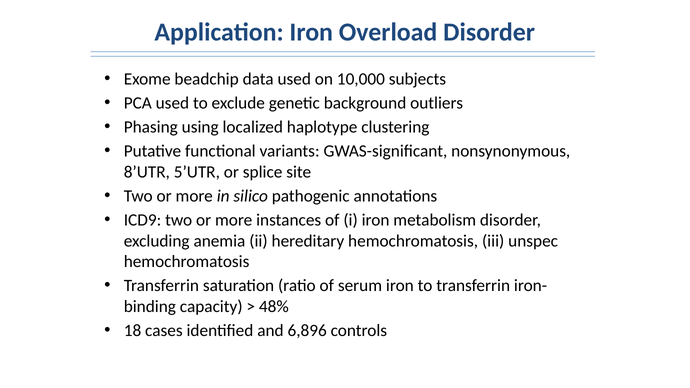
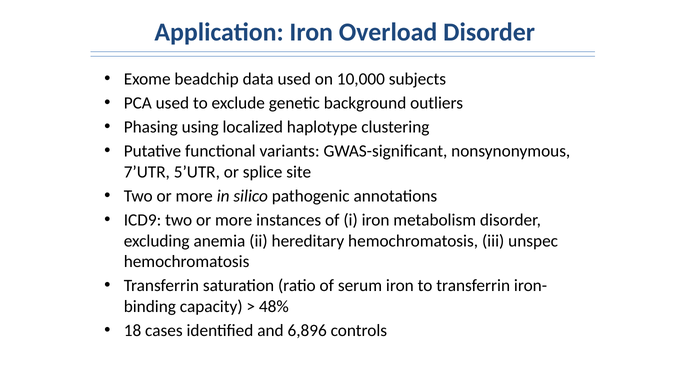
8’UTR: 8’UTR -> 7’UTR
